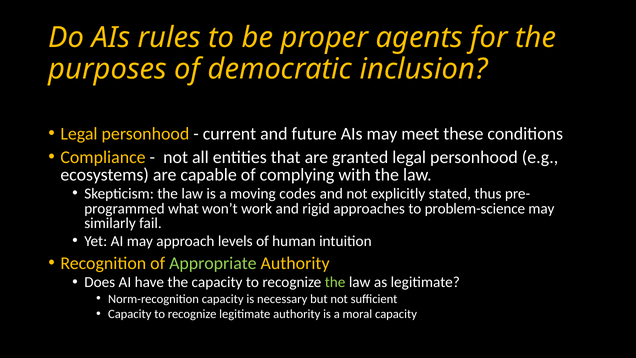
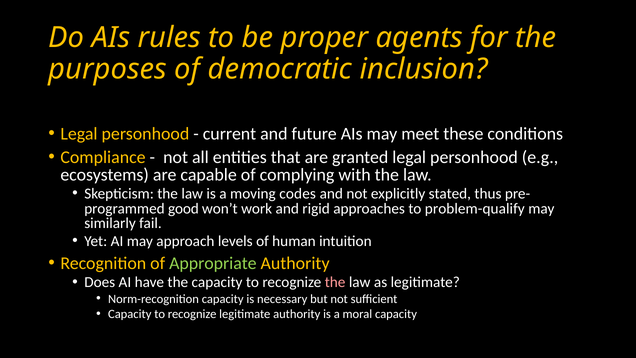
what: what -> good
problem-science: problem-science -> problem-qualify
the at (335, 282) colour: light green -> pink
